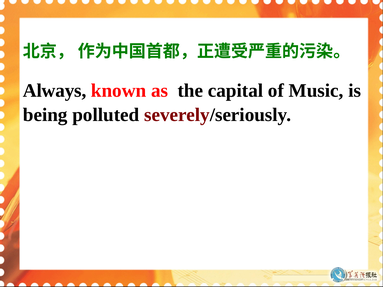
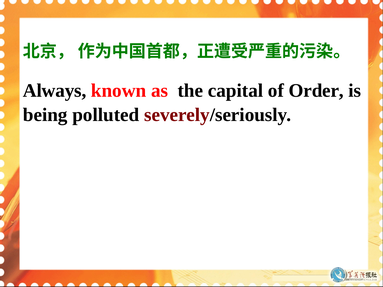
Music: Music -> Order
